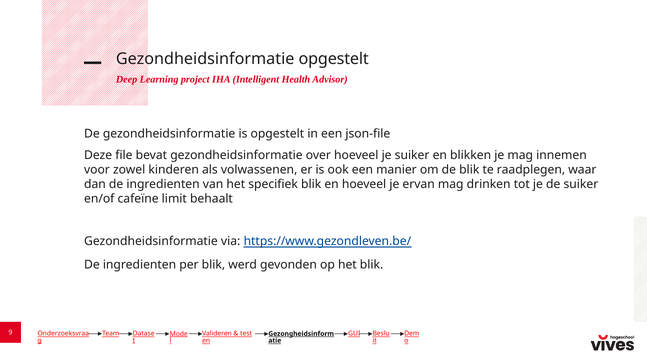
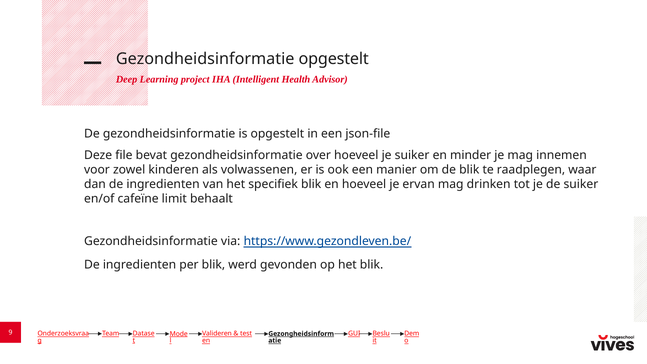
blikken: blikken -> minder
